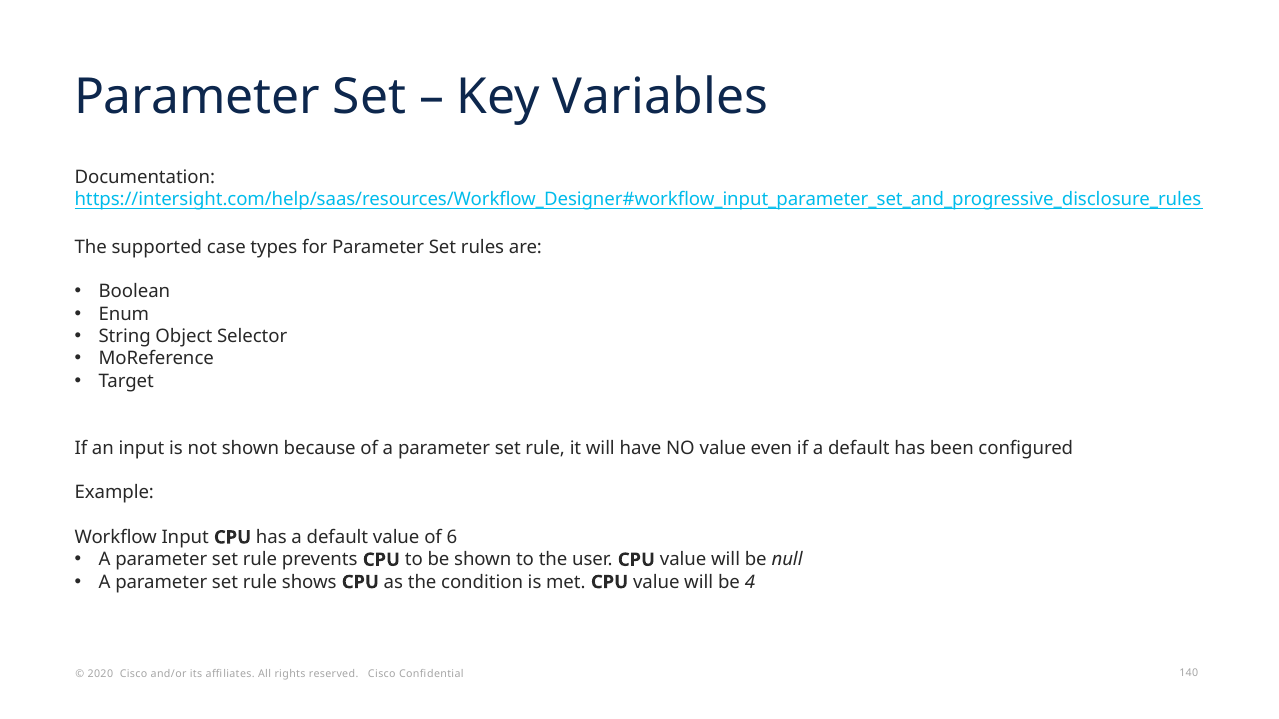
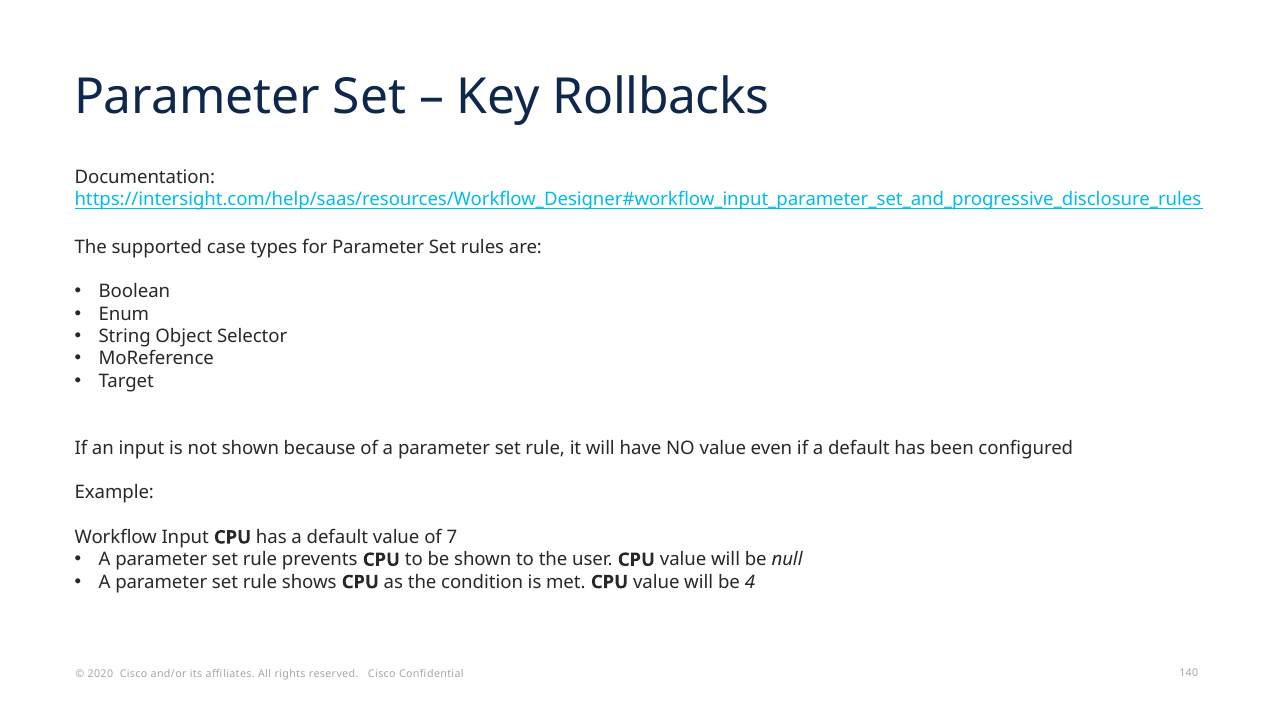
Variables: Variables -> Rollbacks
6: 6 -> 7
